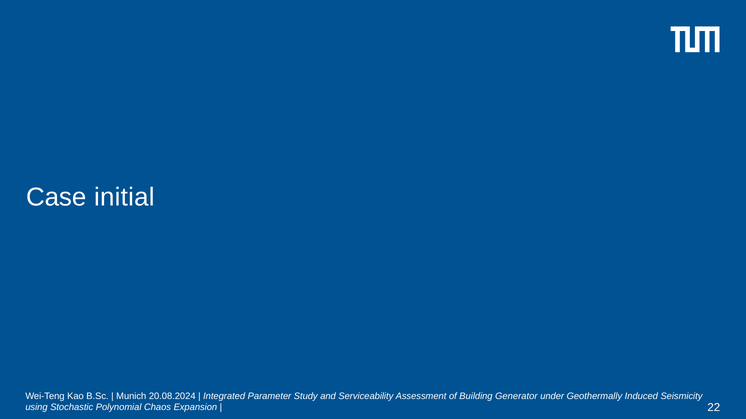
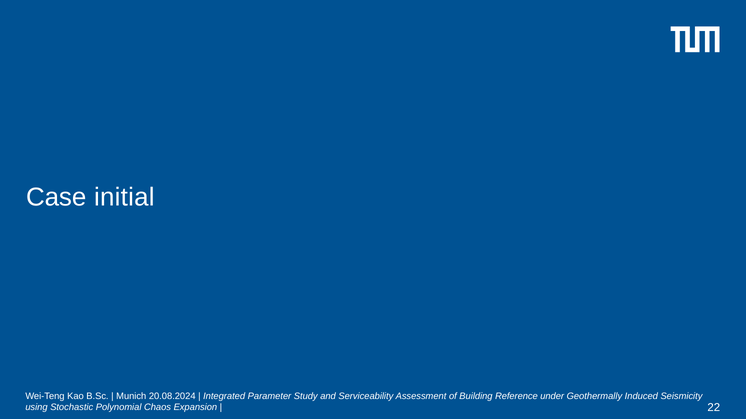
Generator: Generator -> Reference
